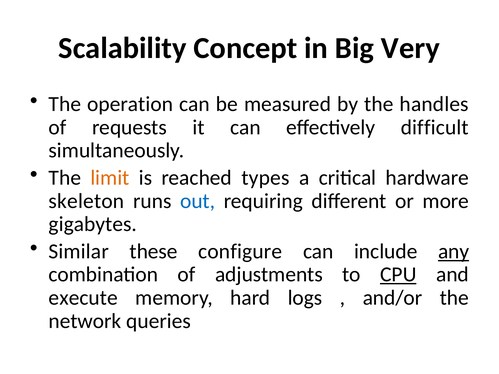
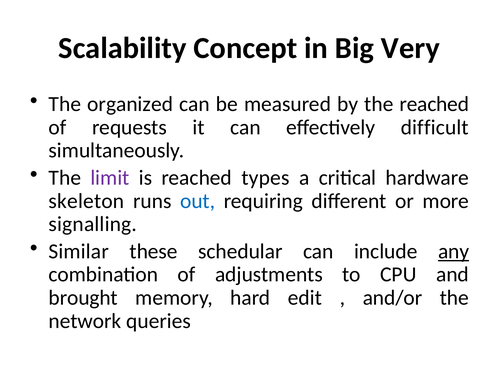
operation: operation -> organized
the handles: handles -> reached
limit colour: orange -> purple
gigabytes: gigabytes -> signalling
configure: configure -> schedular
CPU underline: present -> none
execute: execute -> brought
logs: logs -> edit
